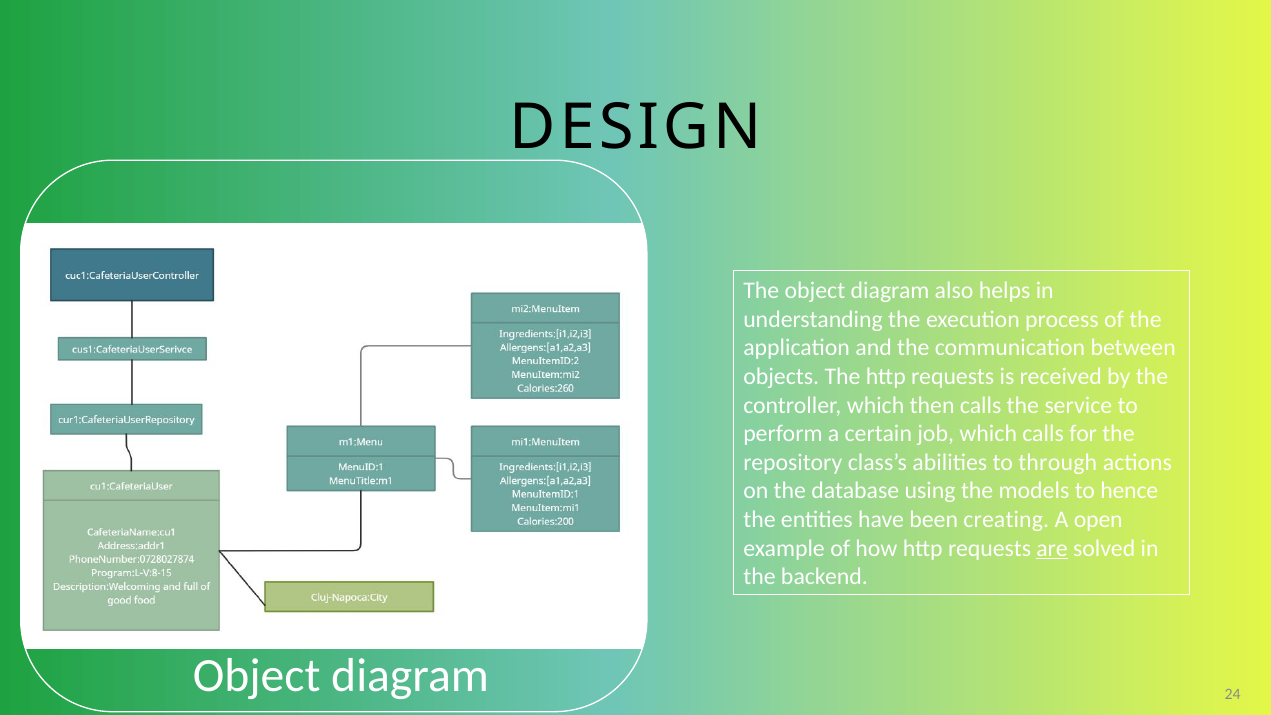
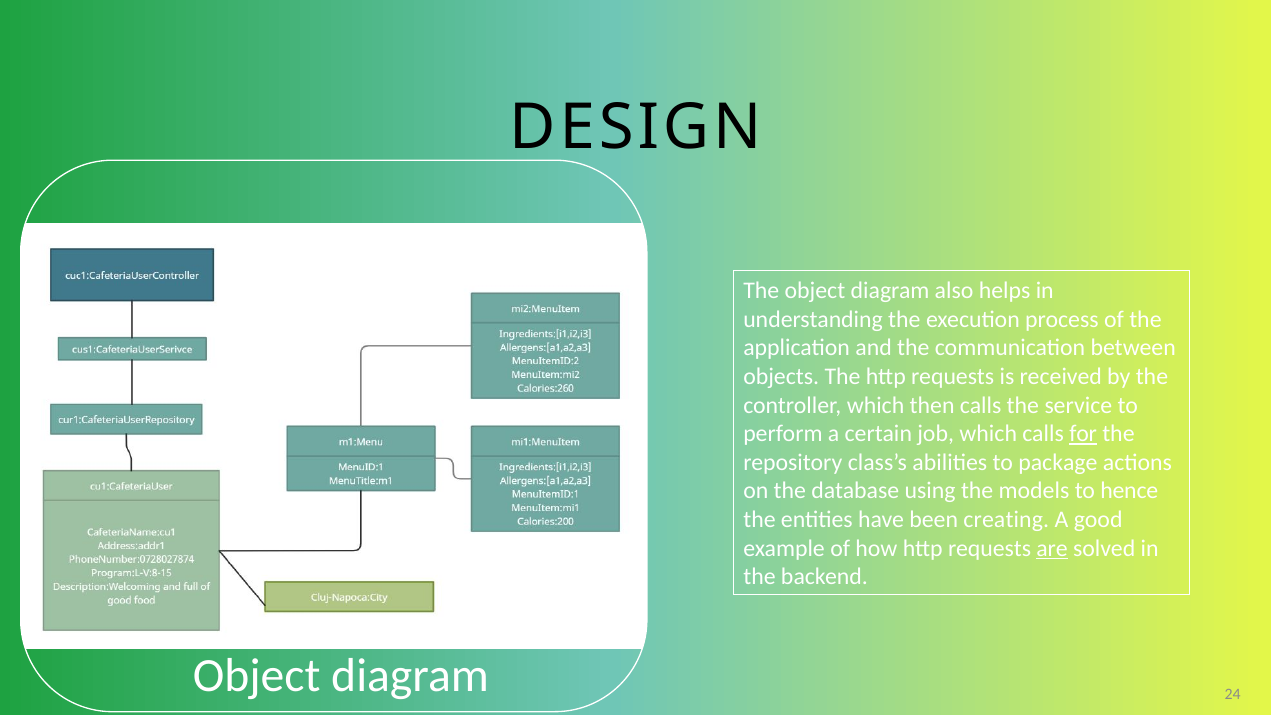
for underline: none -> present
through: through -> package
open: open -> good
